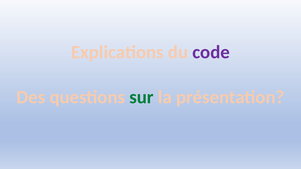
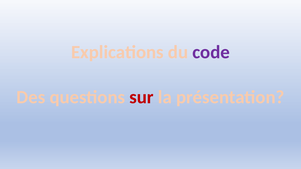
sur colour: green -> red
